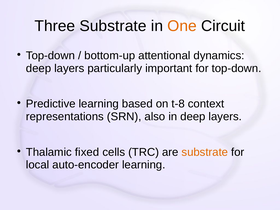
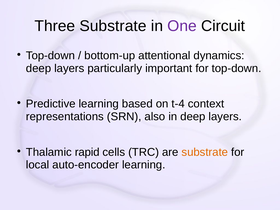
One colour: orange -> purple
t-8: t-8 -> t-4
fixed: fixed -> rapid
